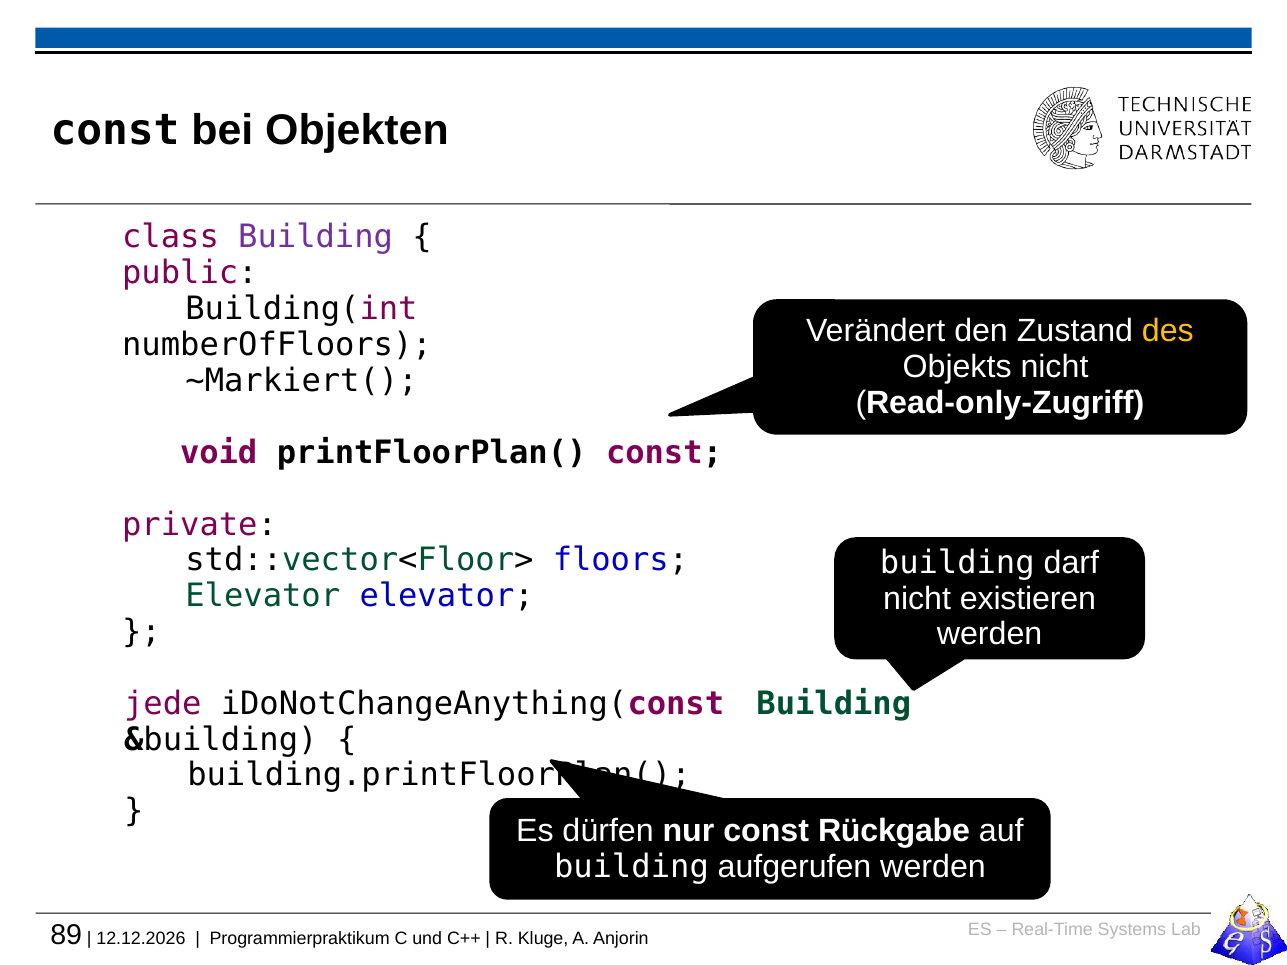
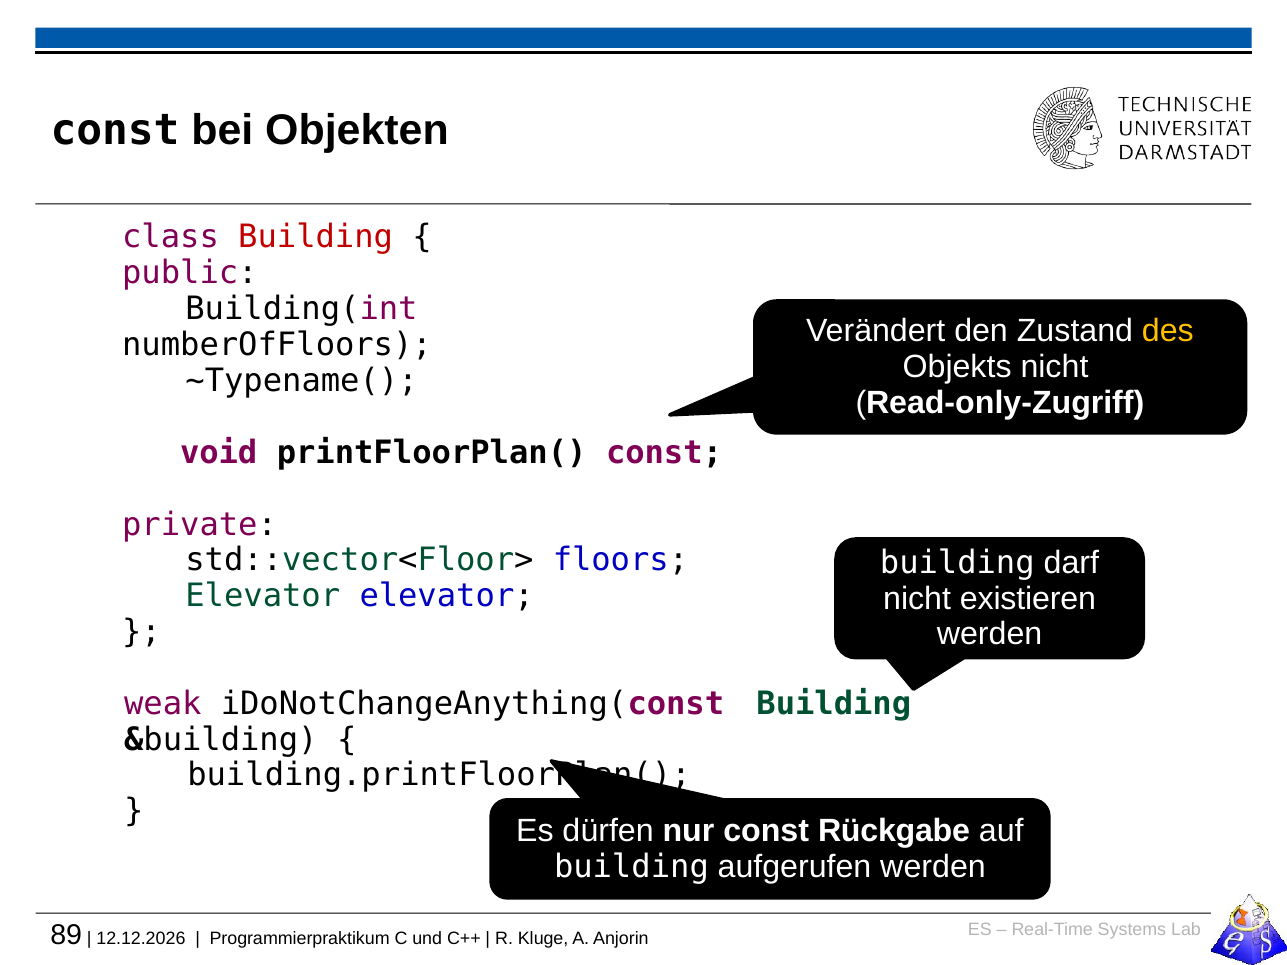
Building at (316, 237) colour: purple -> red
~Markiert(: ~Markiert( -> ~Typename(
jede: jede -> weak
